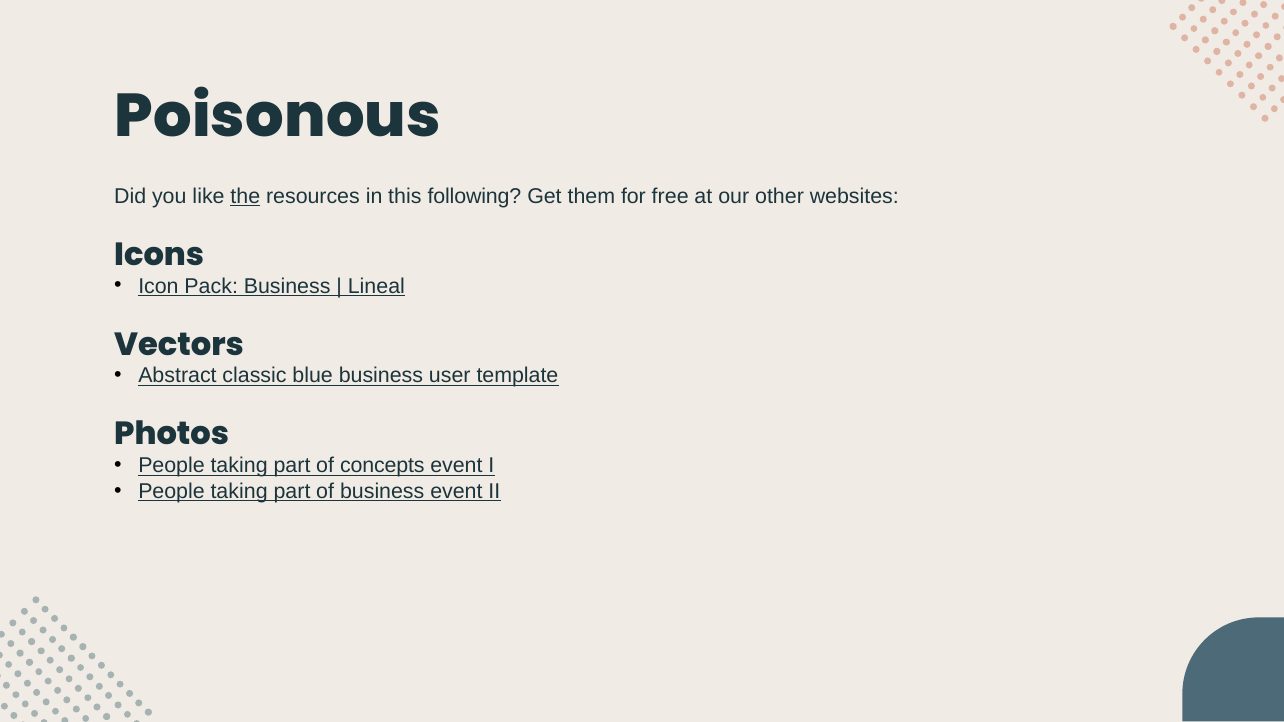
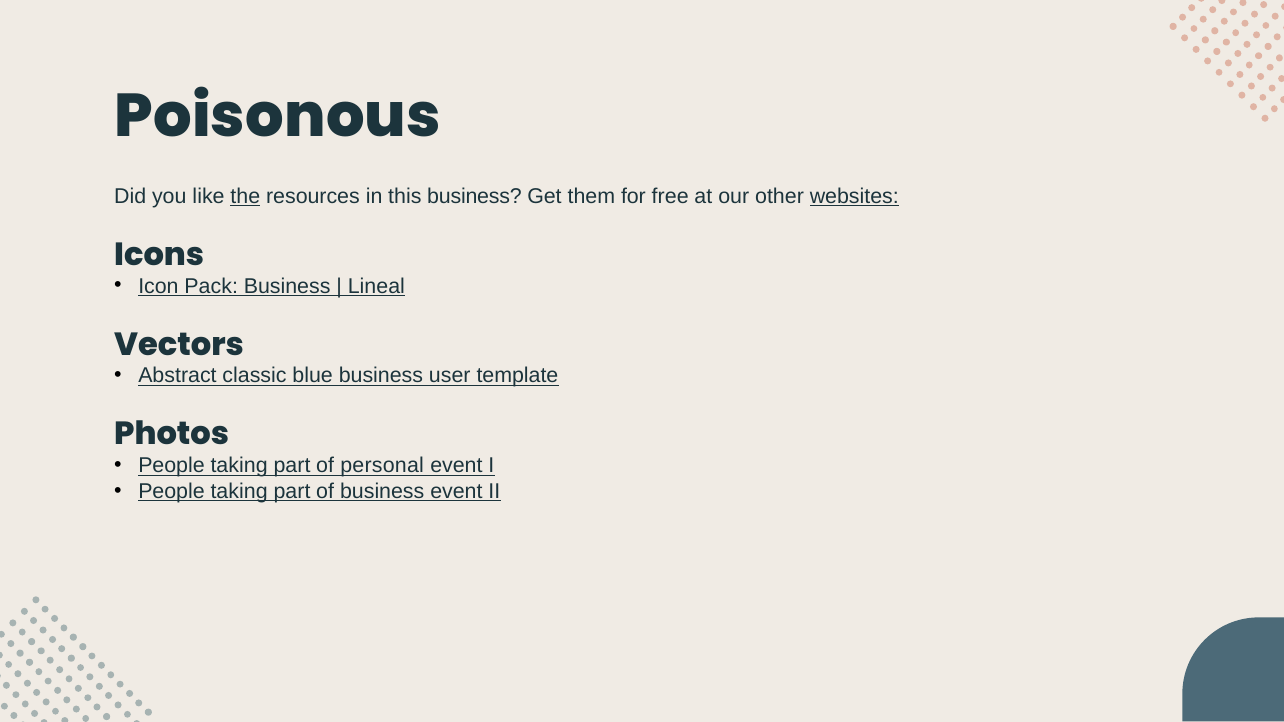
this following: following -> business
websites underline: none -> present
concepts: concepts -> personal
